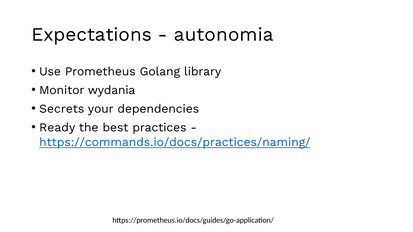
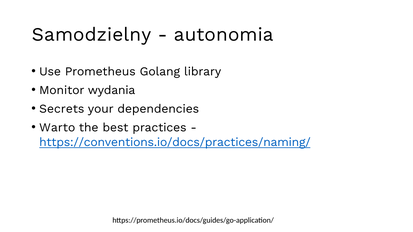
Expectations: Expectations -> Samodzielny
Ready: Ready -> Warto
https://commands.io/docs/practices/naming/: https://commands.io/docs/practices/naming/ -> https://conventions.io/docs/practices/naming/
